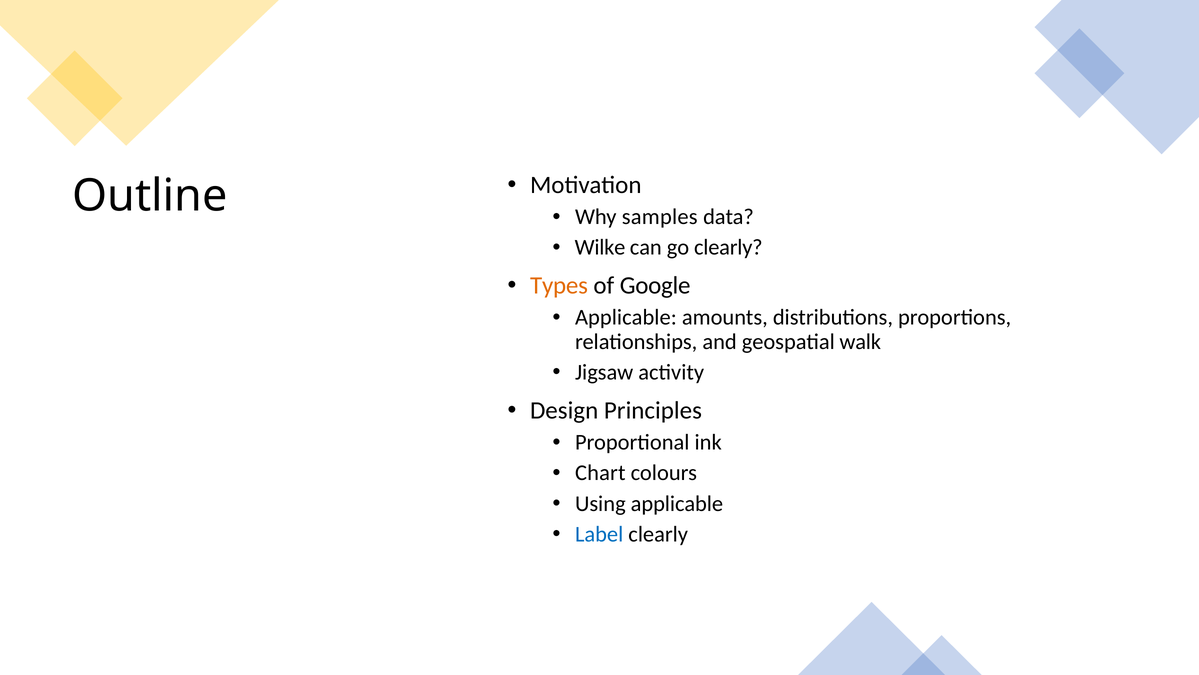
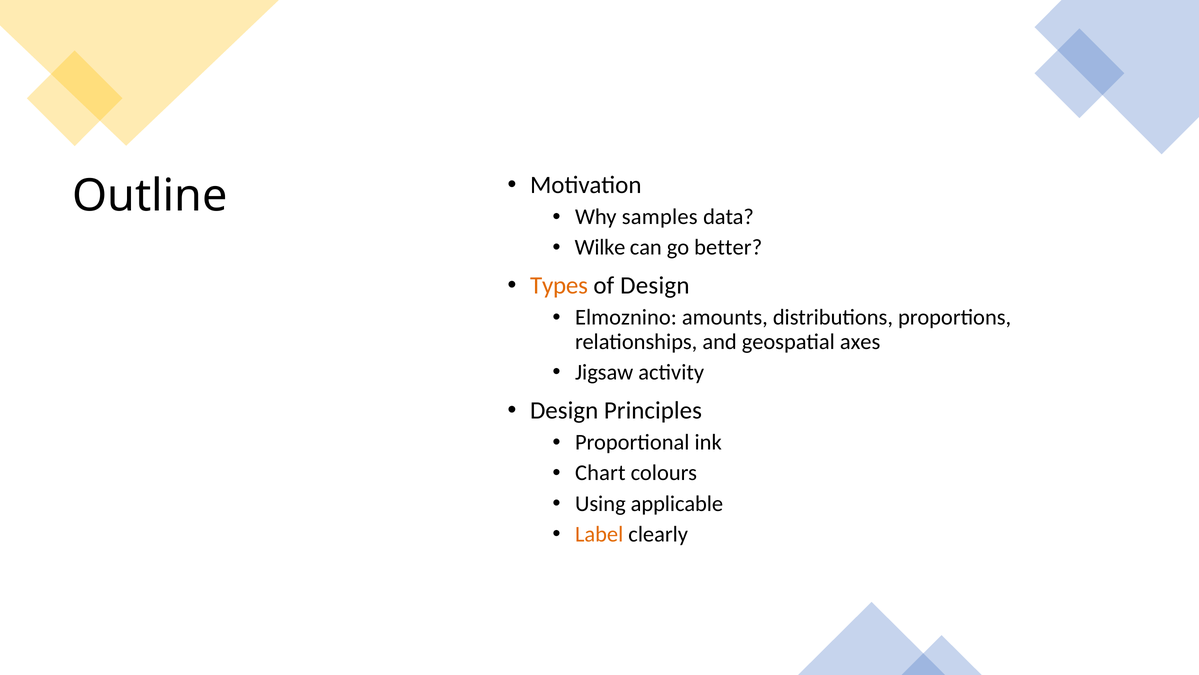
go clearly: clearly -> better
of Google: Google -> Design
Applicable at (626, 317): Applicable -> Elmoznino
walk: walk -> axes
Label colour: blue -> orange
